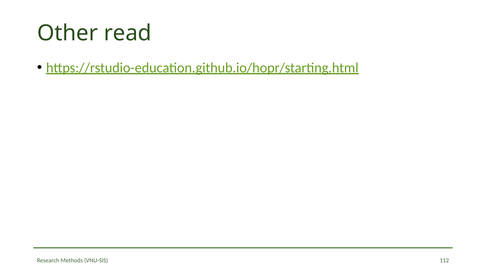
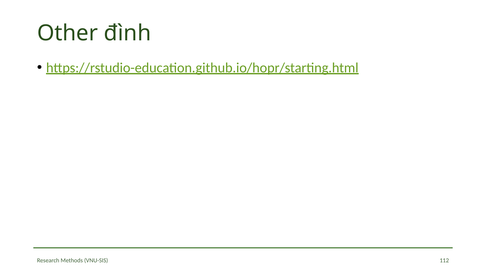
read: read -> đình
